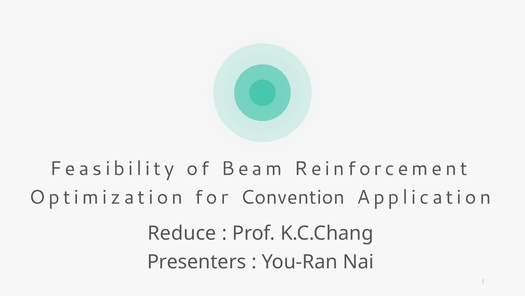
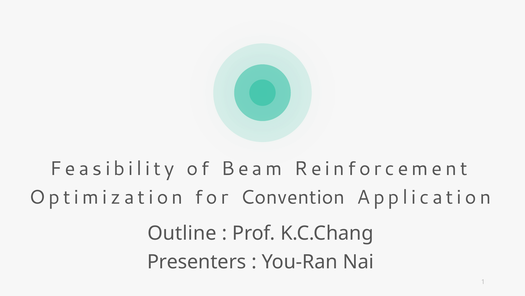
Reduce: Reduce -> Outline
